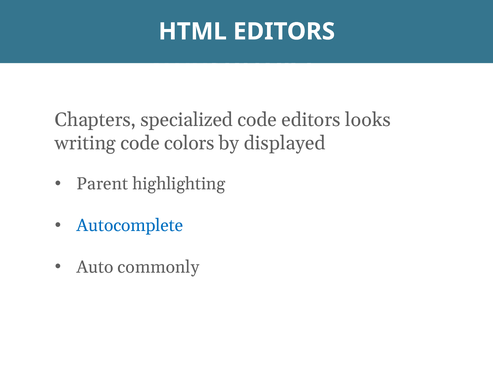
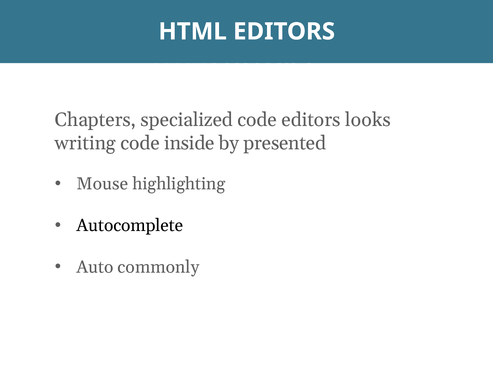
colors: colors -> inside
displayed: displayed -> presented
Parent: Parent -> Mouse
Autocomplete colour: blue -> black
